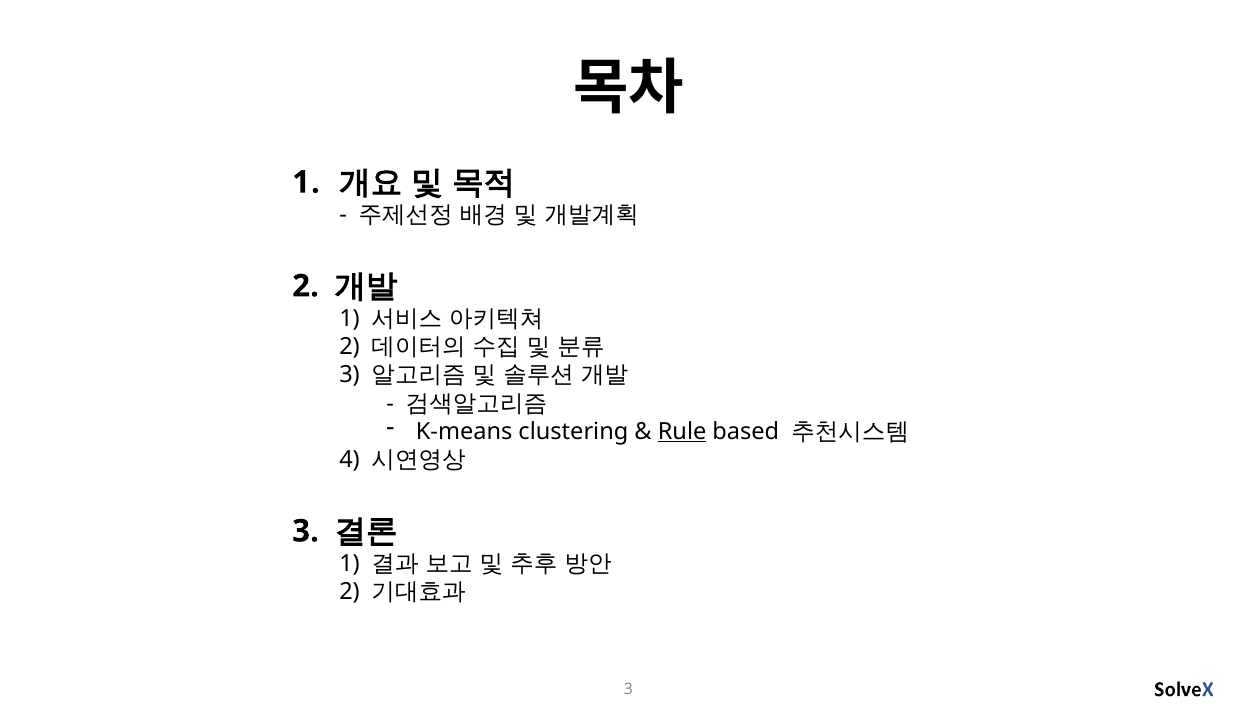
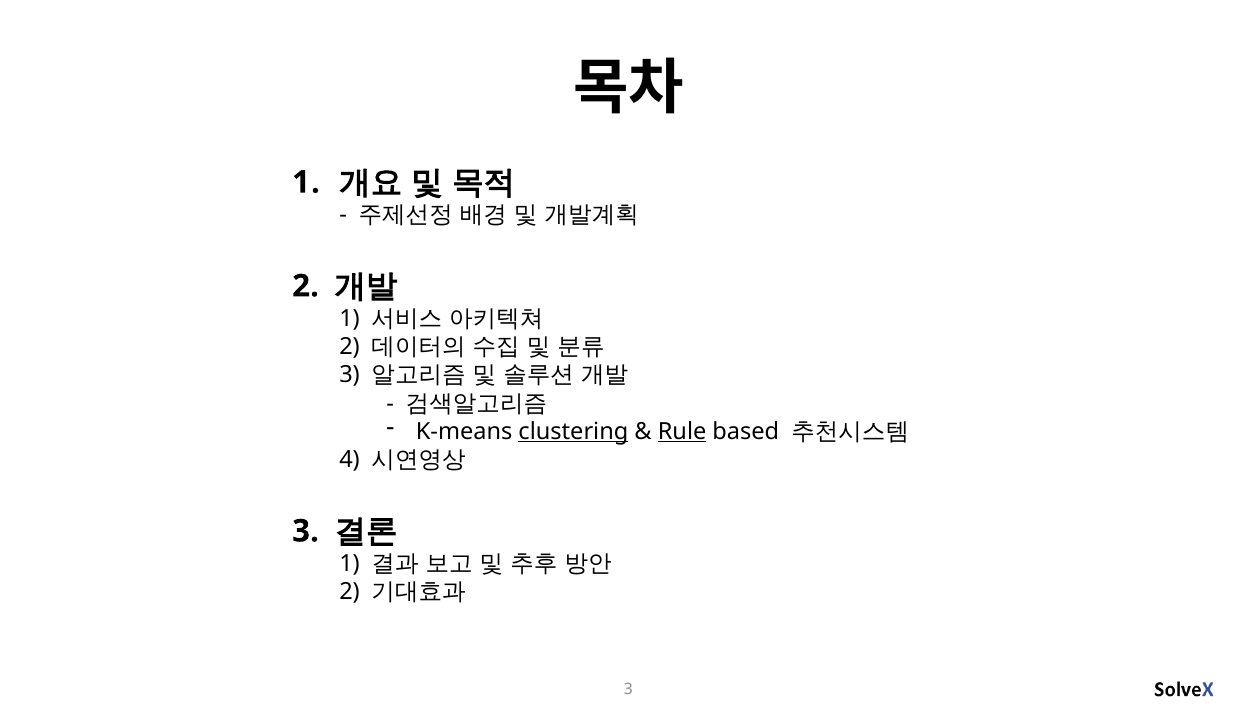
clustering underline: none -> present
